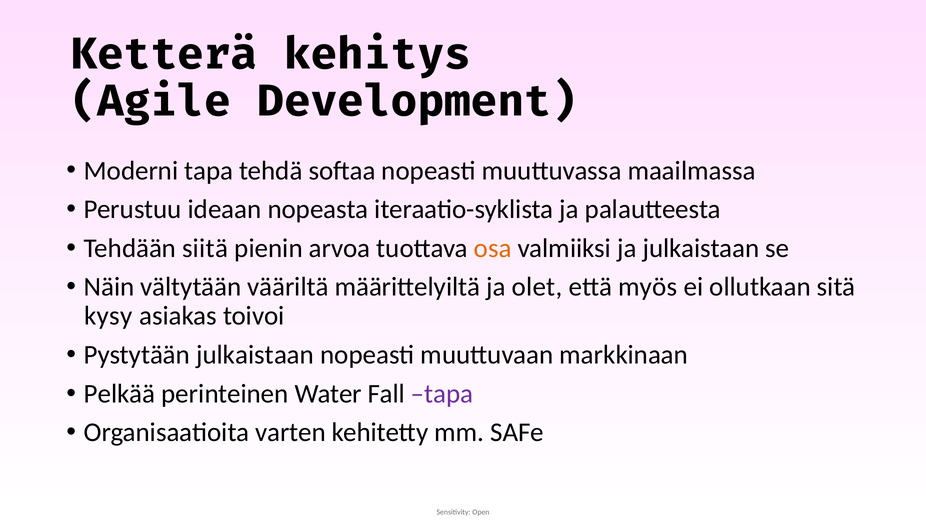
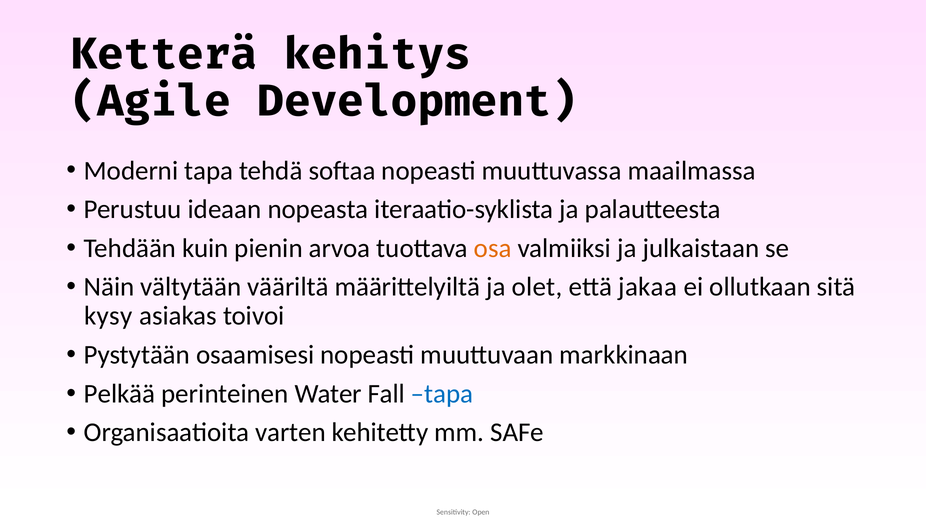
siitä: siitä -> kuin
myös: myös -> jakaa
Pystytään julkaistaan: julkaistaan -> osaamisesi
tapa at (442, 394) colour: purple -> blue
